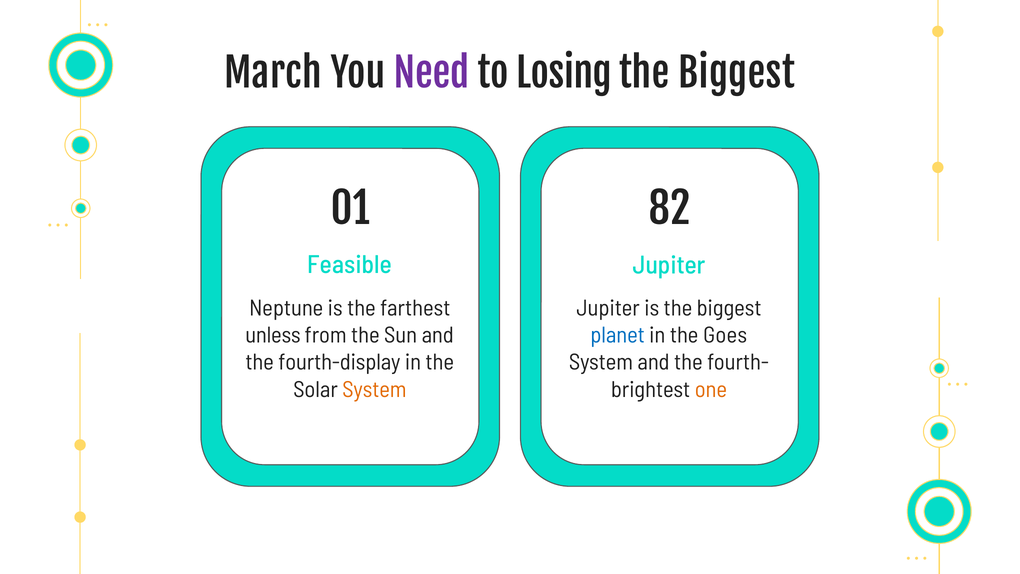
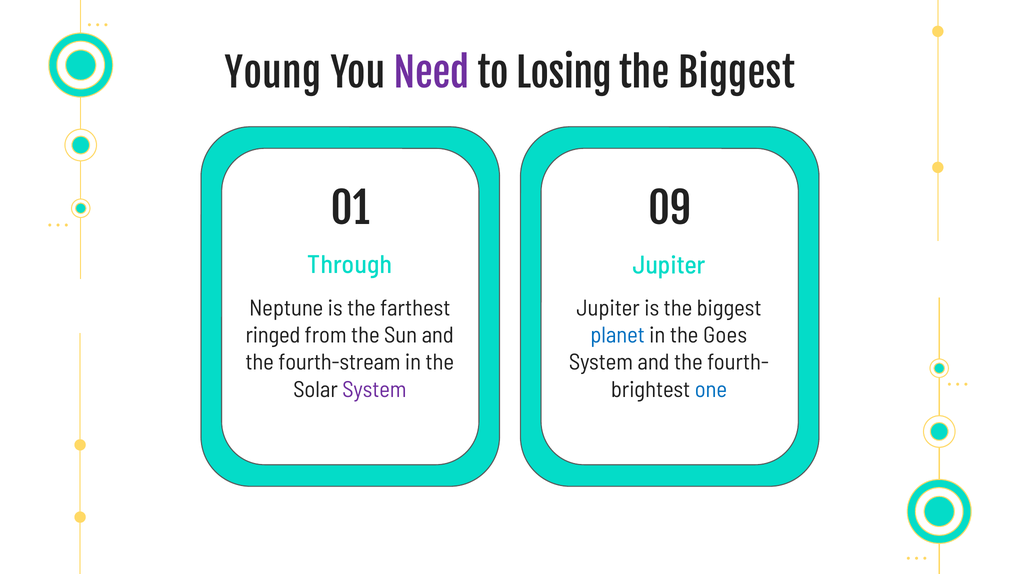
March: March -> Young
82: 82 -> 09
Feasible: Feasible -> Through
unless: unless -> ringed
fourth-display: fourth-display -> fourth-stream
System at (374, 389) colour: orange -> purple
one colour: orange -> blue
